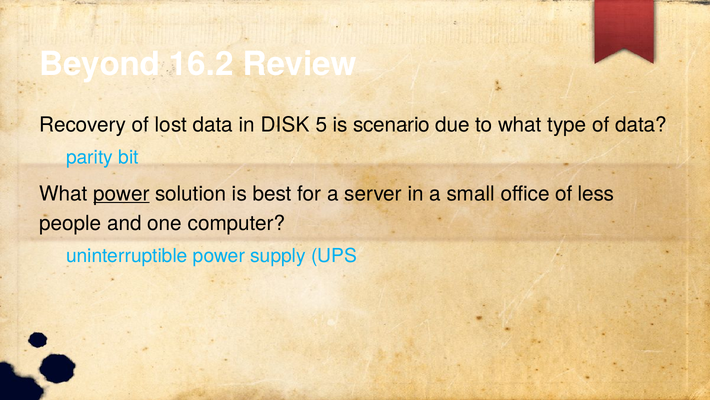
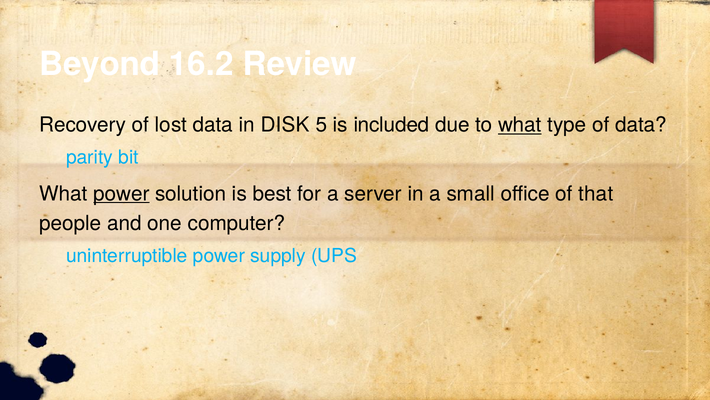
scenario: scenario -> included
what at (520, 125) underline: none -> present
less: less -> that
